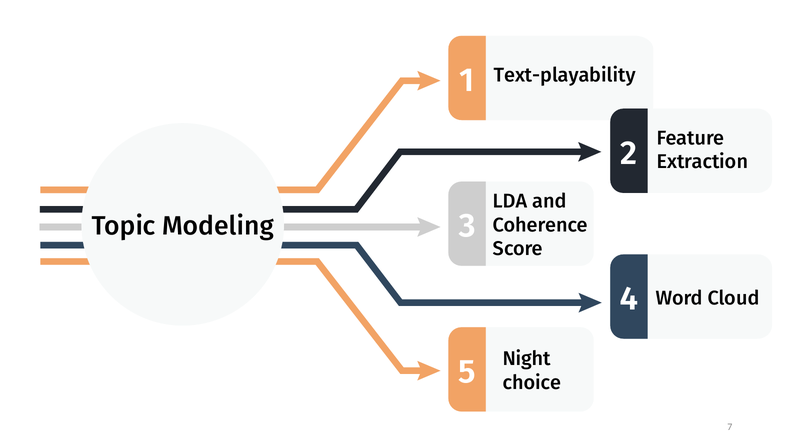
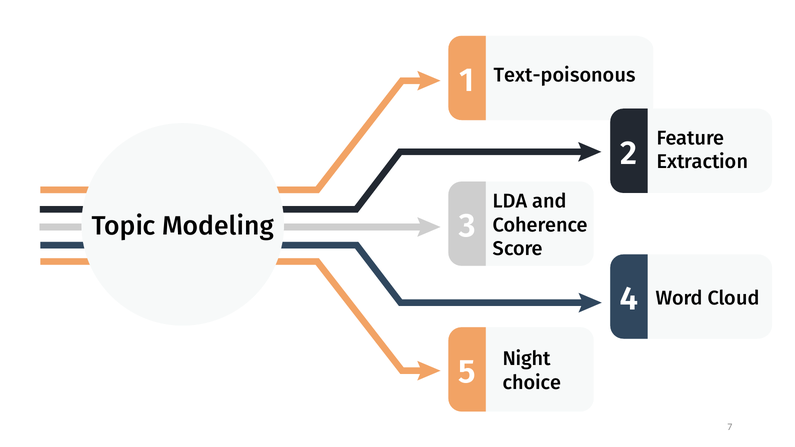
Text-playability: Text-playability -> Text-poisonous
